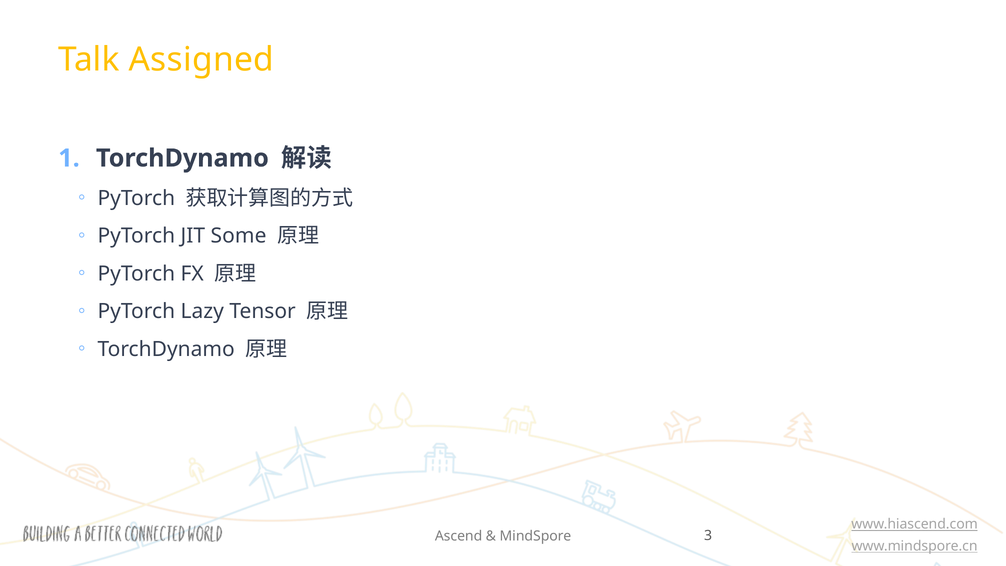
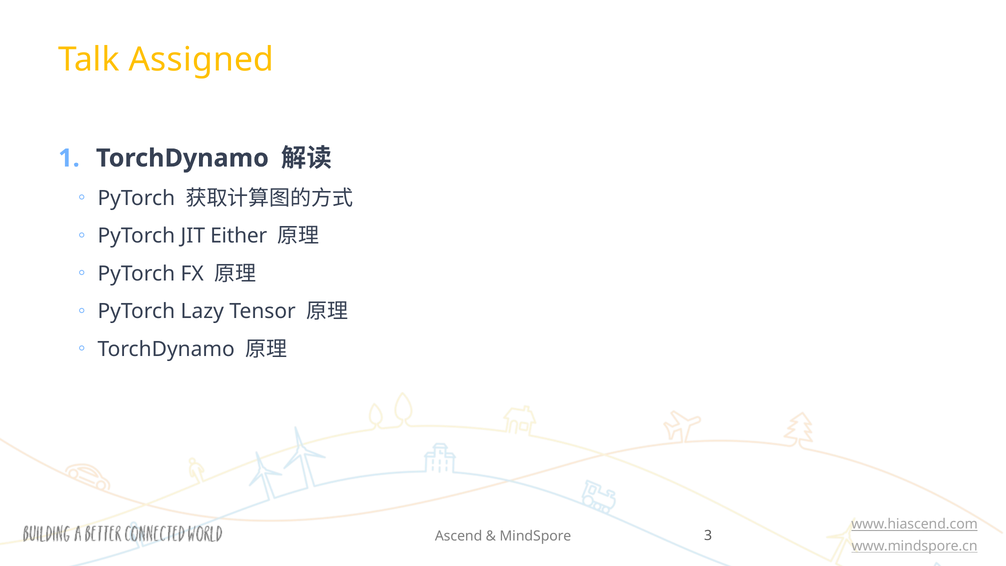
Some: Some -> Either
